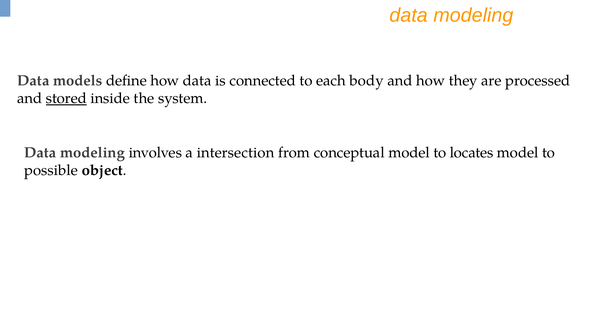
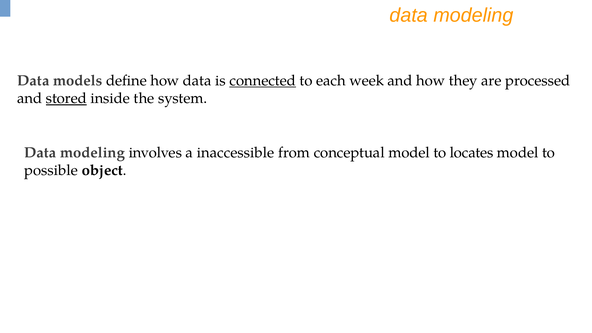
connected underline: none -> present
body: body -> week
intersection: intersection -> inaccessible
